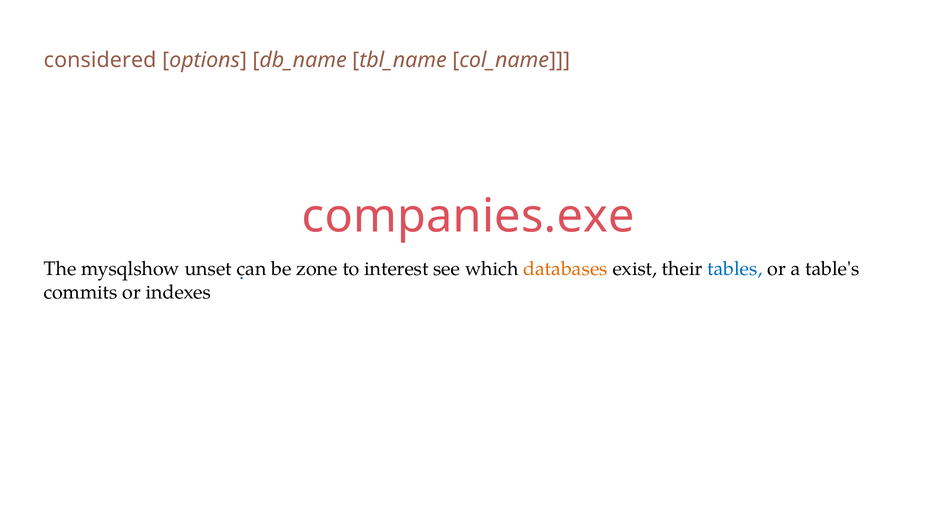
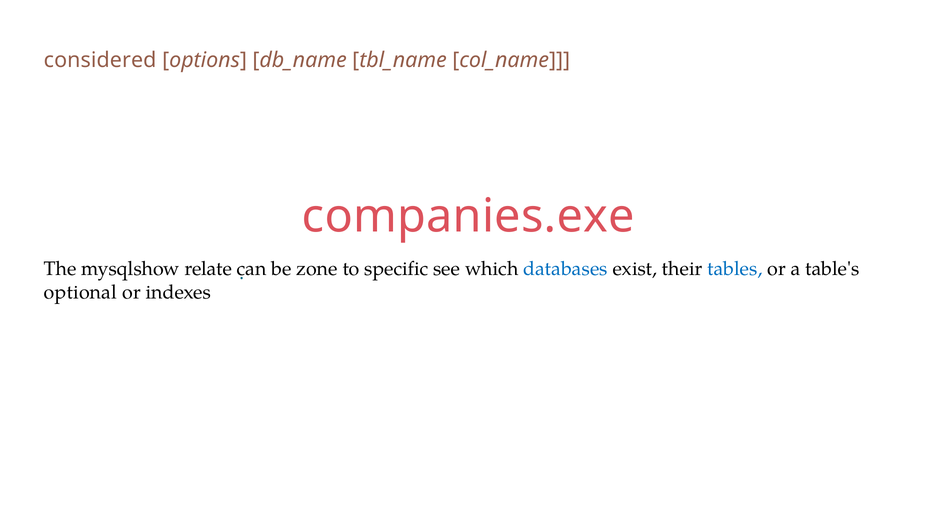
unset: unset -> relate
interest: interest -> specific
databases colour: orange -> blue
commits: commits -> optional
